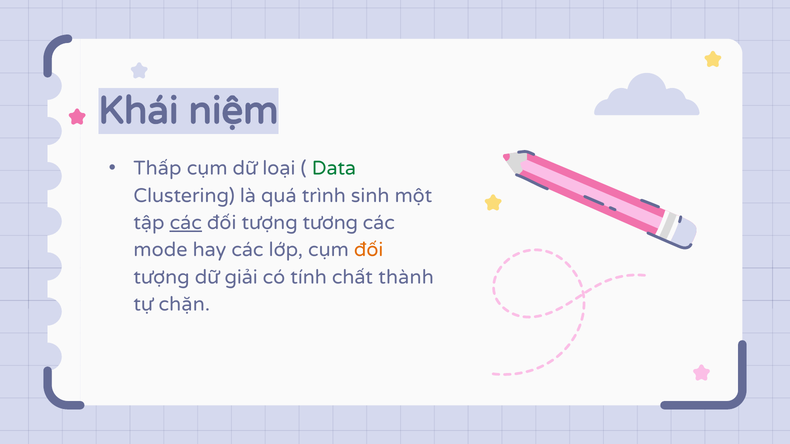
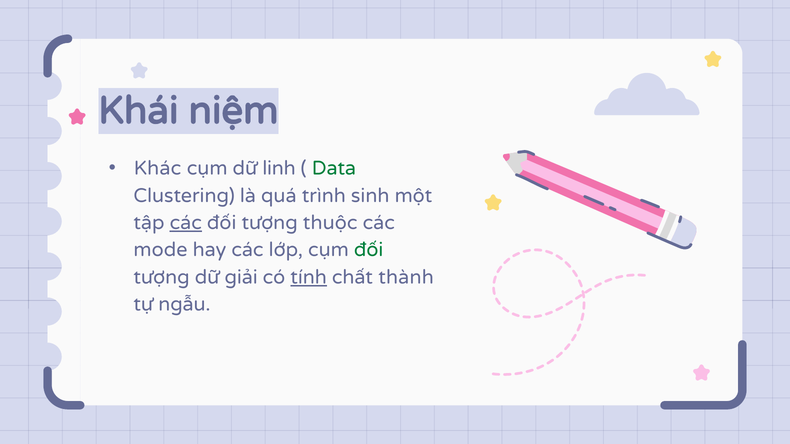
Thấp: Thấp -> Khác
loại: loại -> linh
tương: tương -> thuộc
đối at (369, 250) colour: orange -> green
tính underline: none -> present
chặn: chặn -> ngẫu
